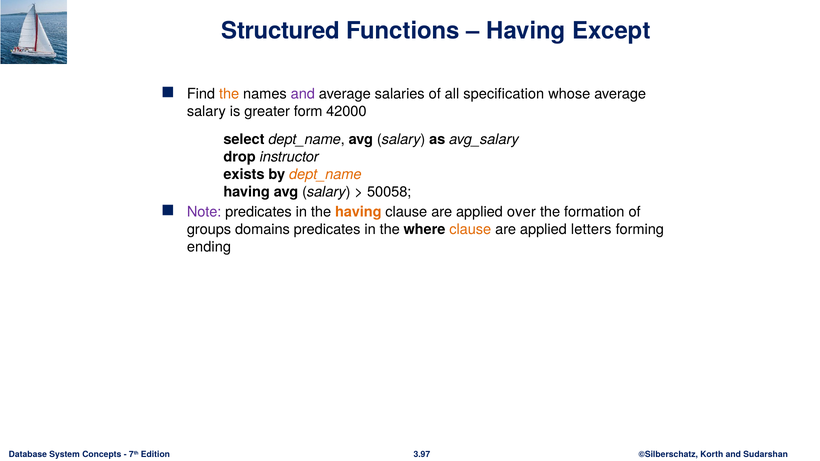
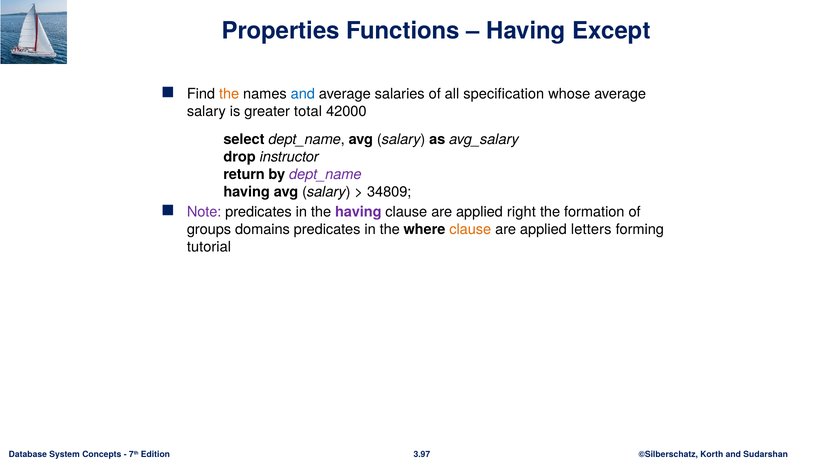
Structured: Structured -> Properties
and at (303, 94) colour: purple -> blue
form: form -> total
exists: exists -> return
dept_name at (325, 174) colour: orange -> purple
50058: 50058 -> 34809
having at (358, 212) colour: orange -> purple
over: over -> right
ending: ending -> tutorial
